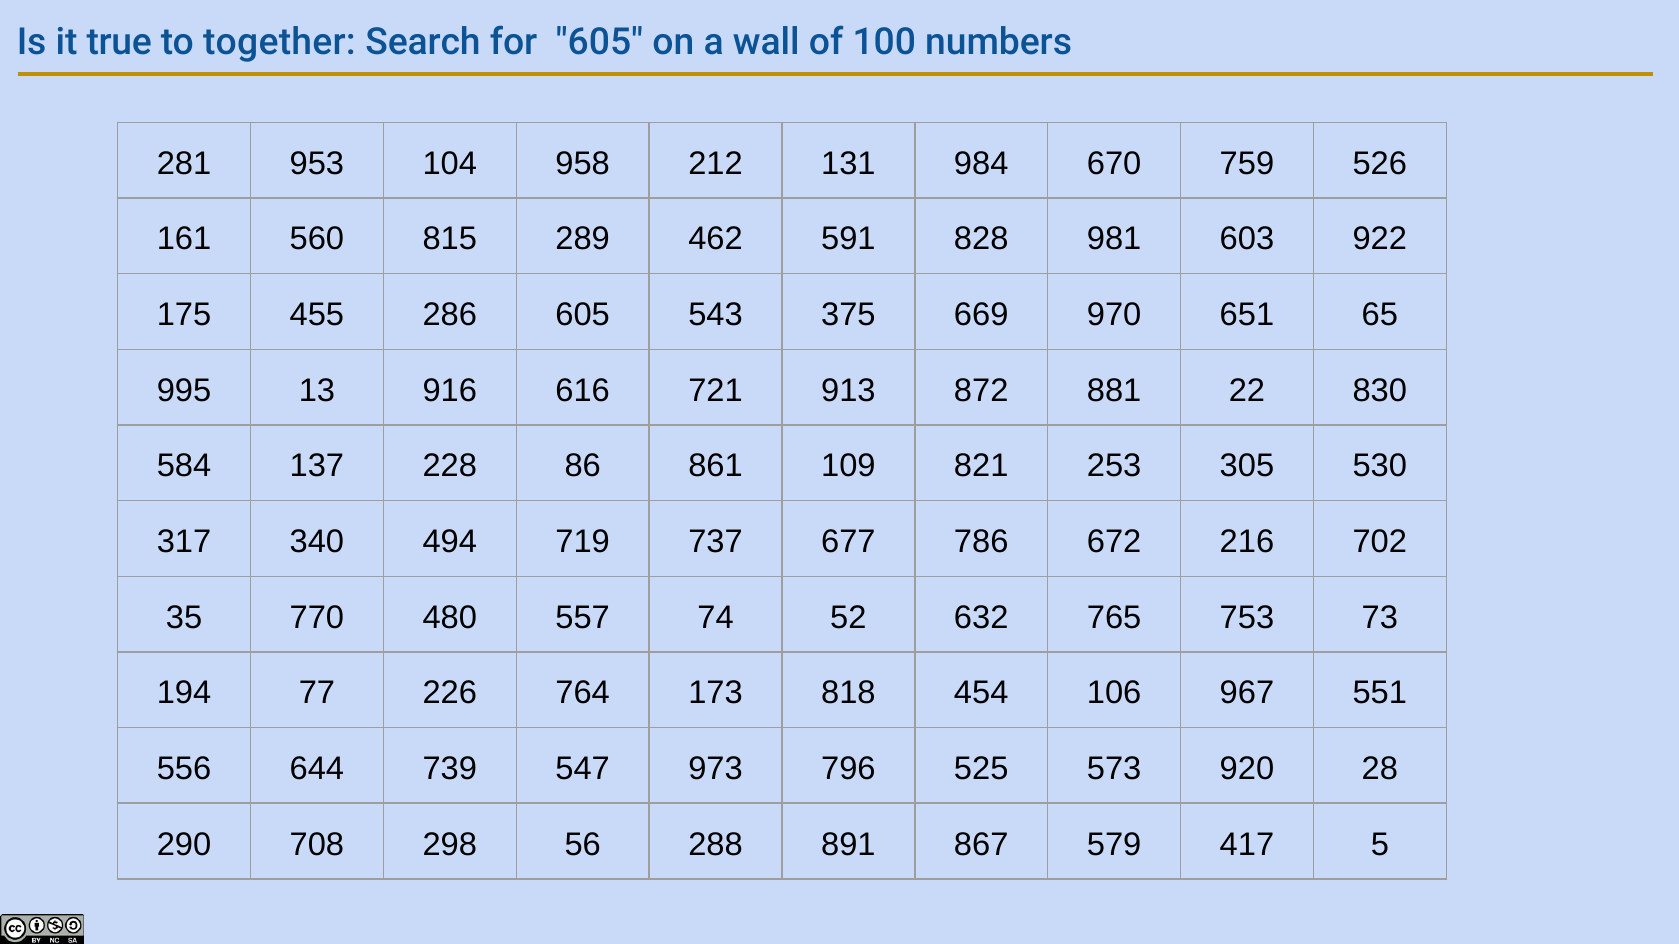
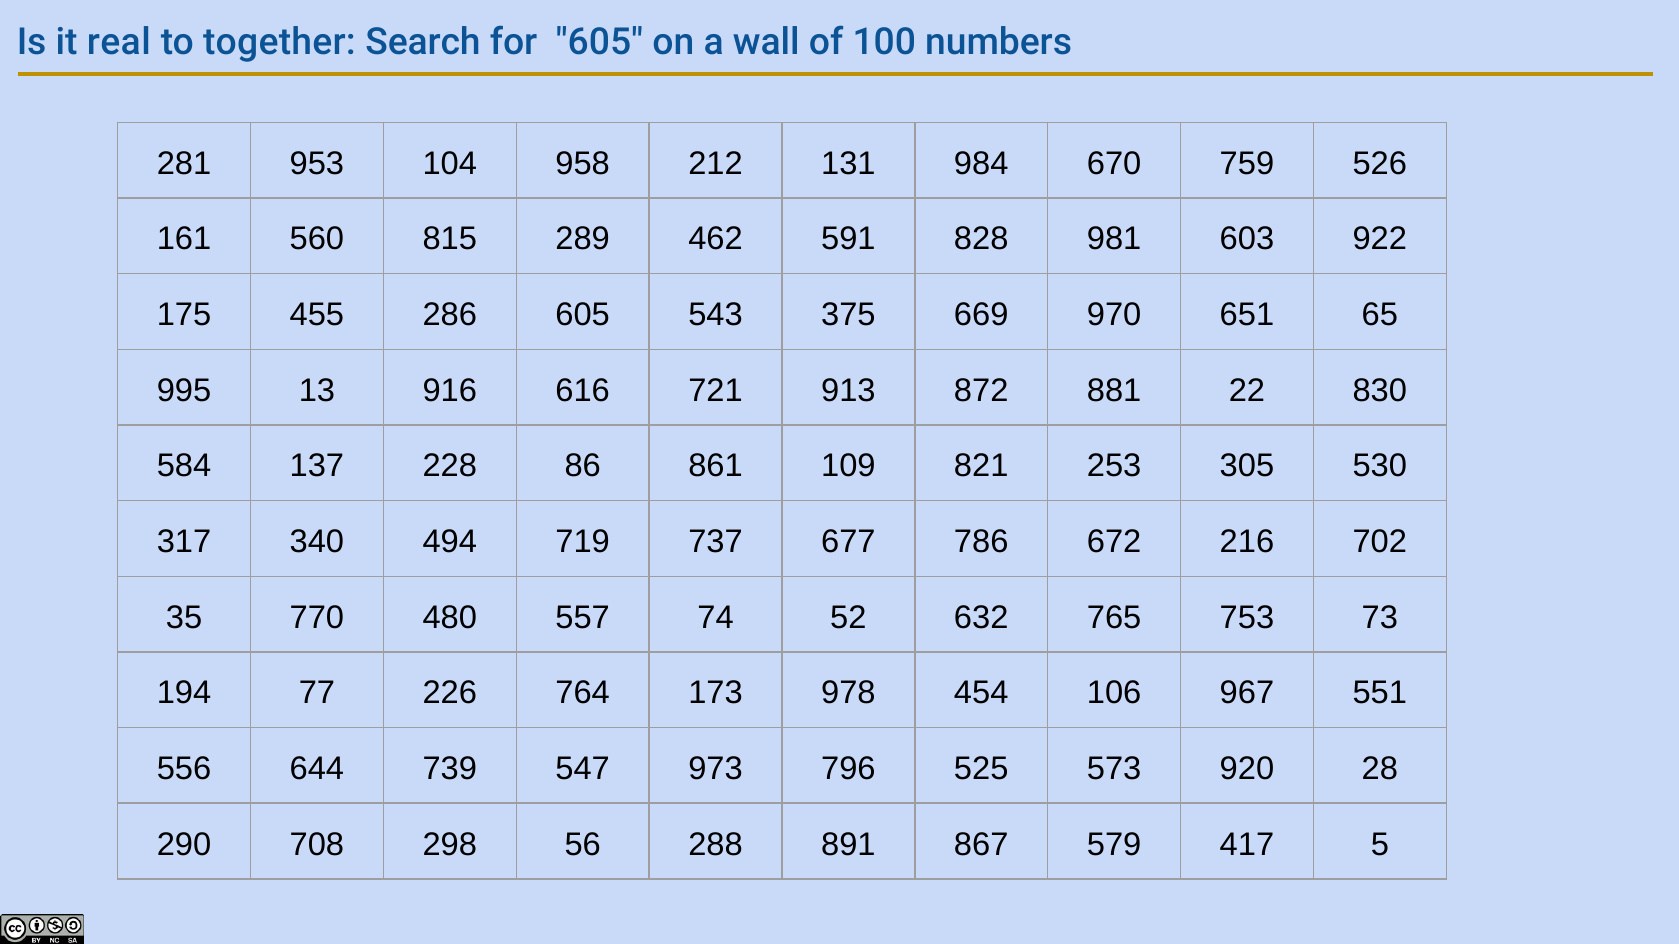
true: true -> real
818: 818 -> 978
